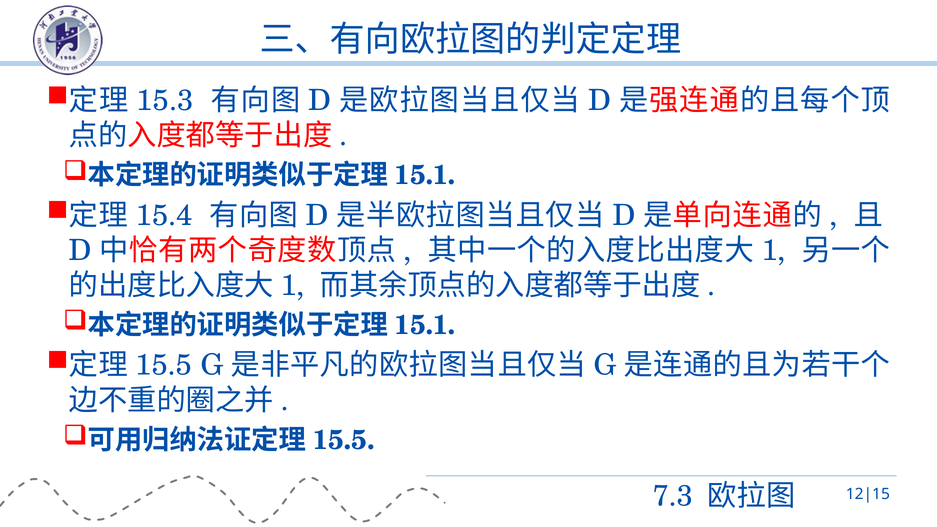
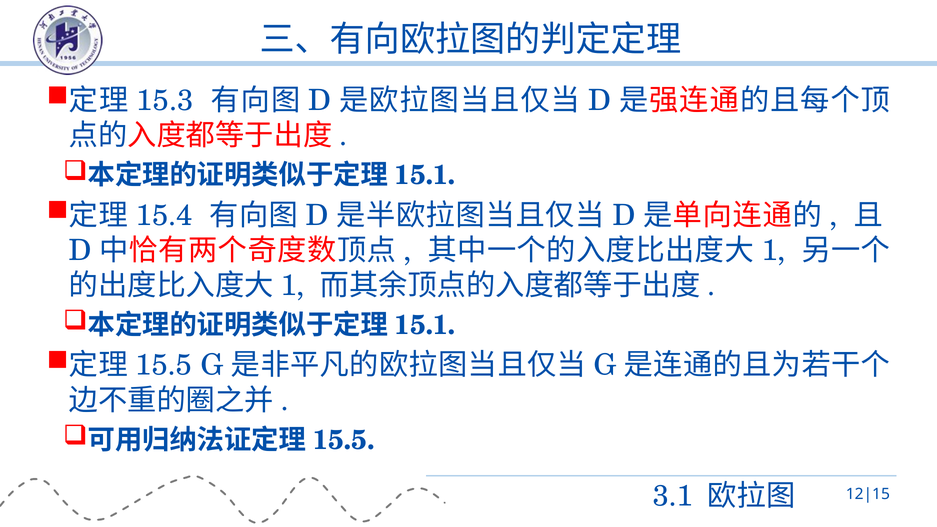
7.3: 7.3 -> 3.1
